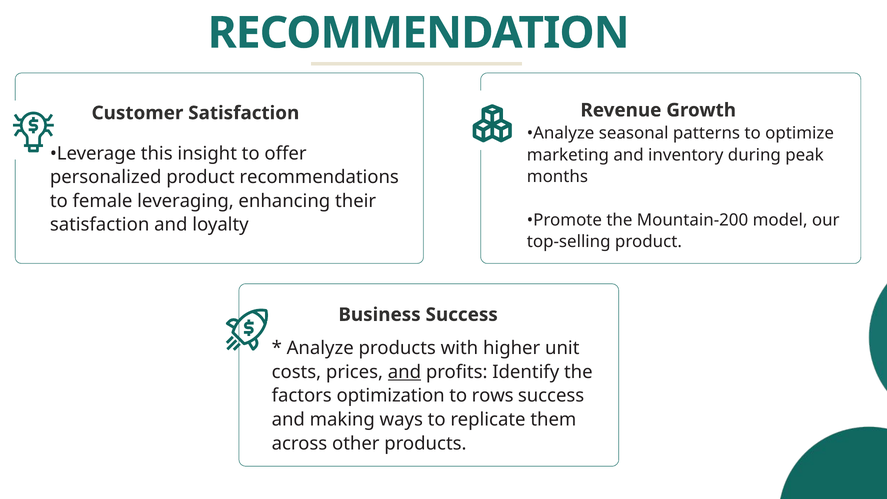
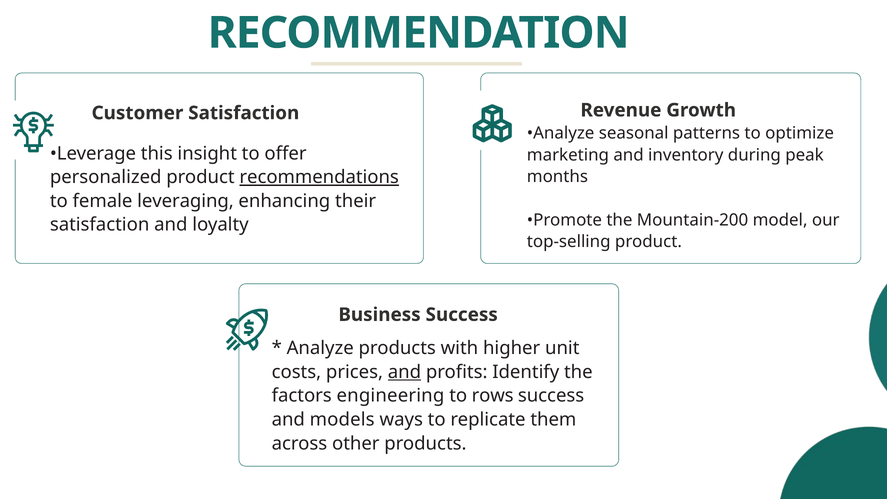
recommendations underline: none -> present
optimization: optimization -> engineering
making: making -> models
